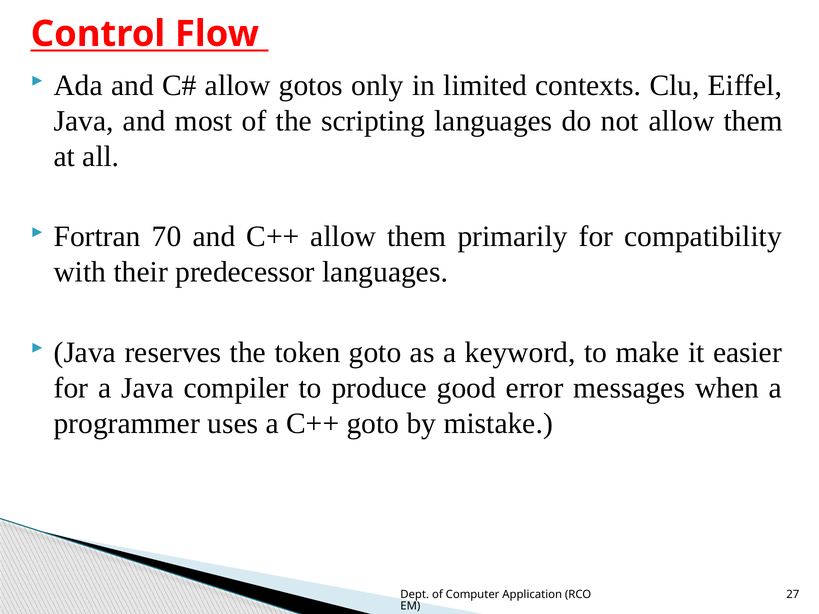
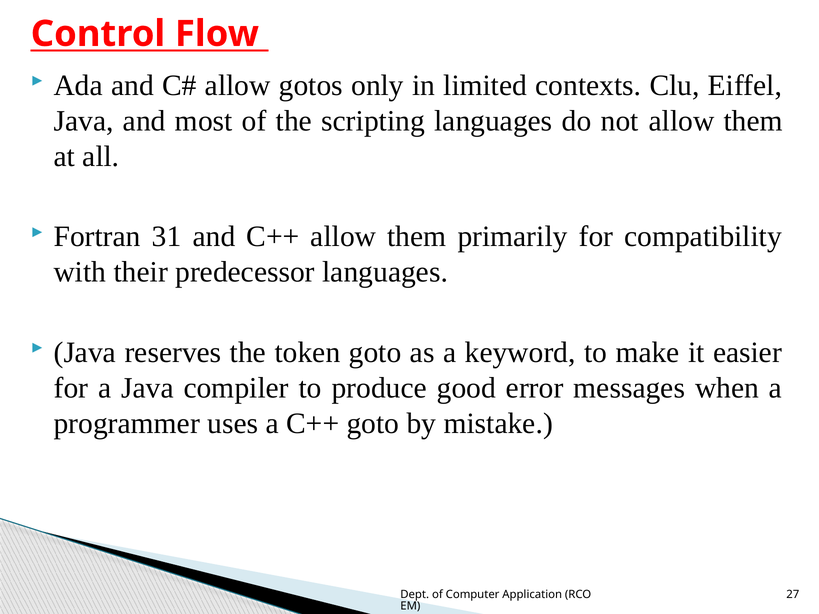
70: 70 -> 31
